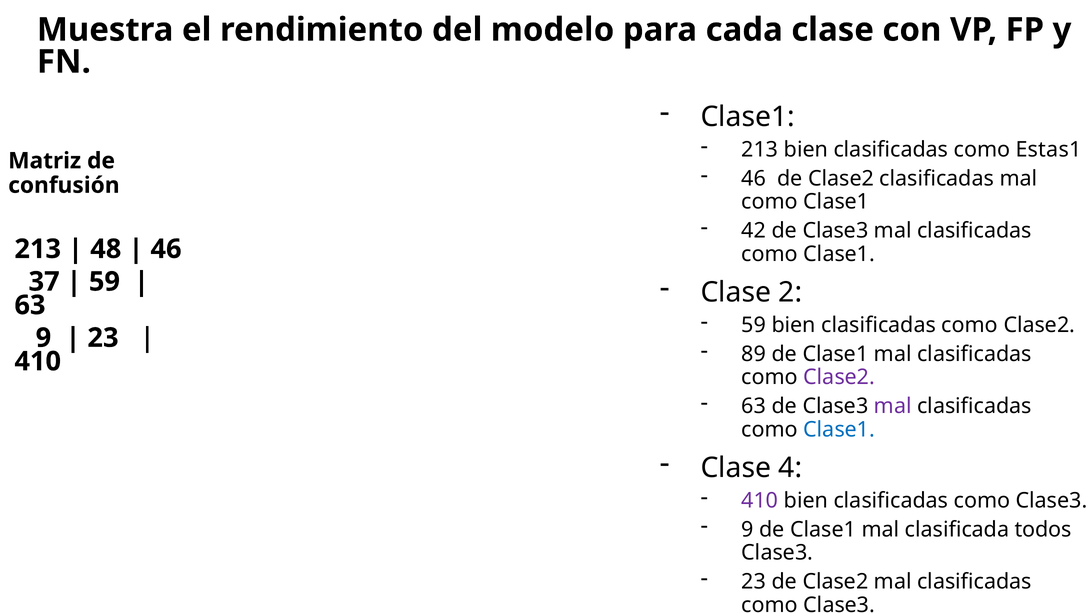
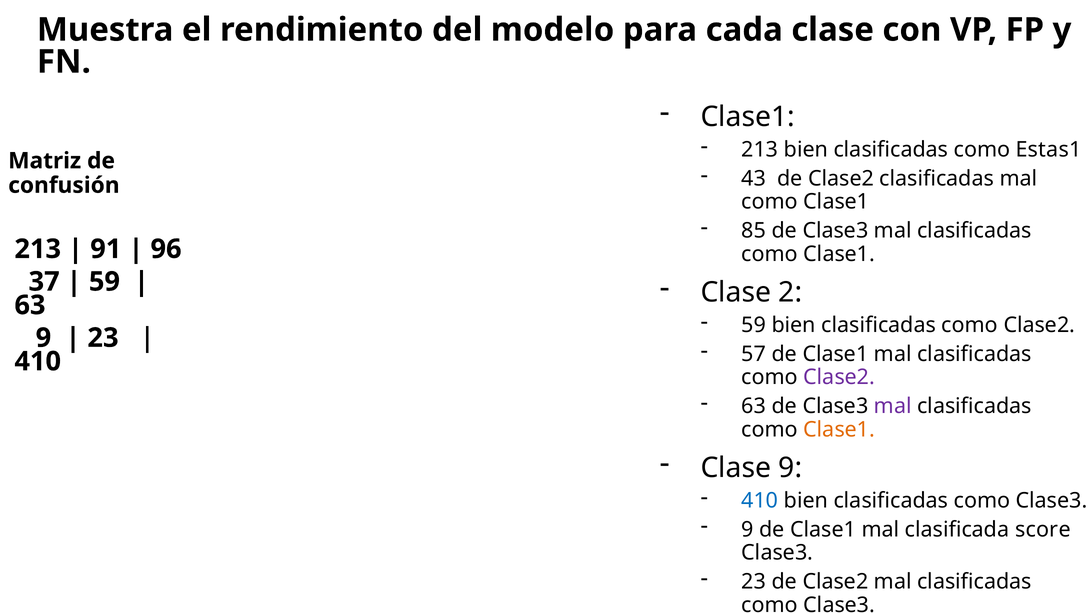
46 at (754, 178): 46 -> 43
42: 42 -> 85
48: 48 -> 91
46 at (166, 249): 46 -> 96
89: 89 -> 57
Clase1 at (839, 429) colour: blue -> orange
Clase 4: 4 -> 9
410 at (760, 500) colour: purple -> blue
todos: todos -> score
